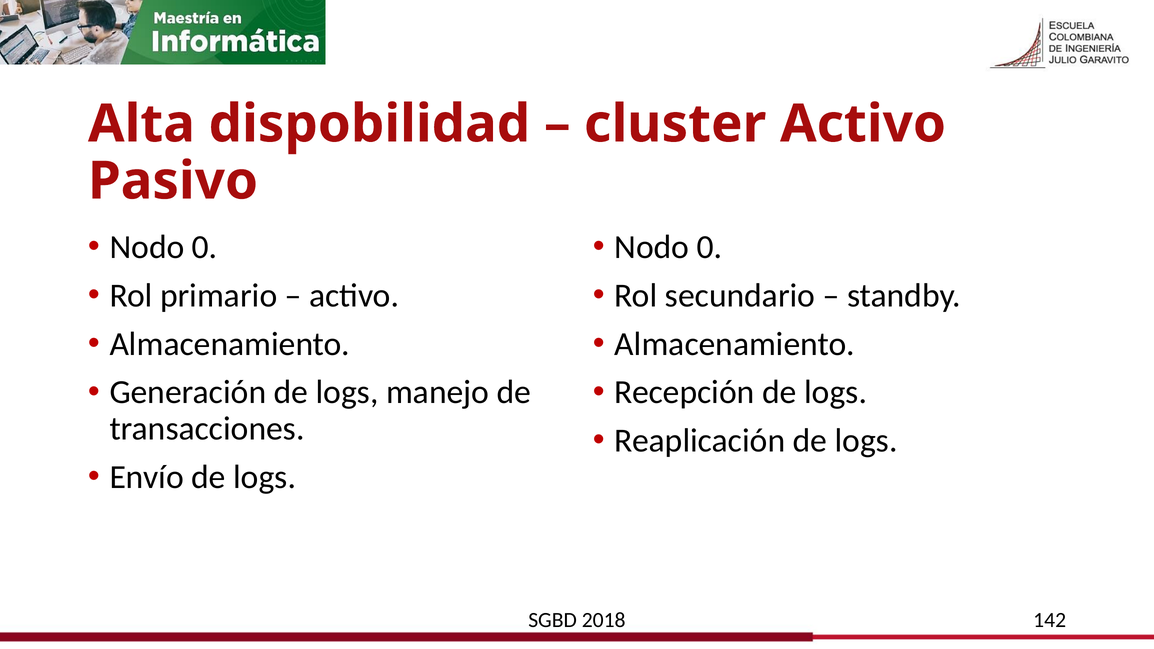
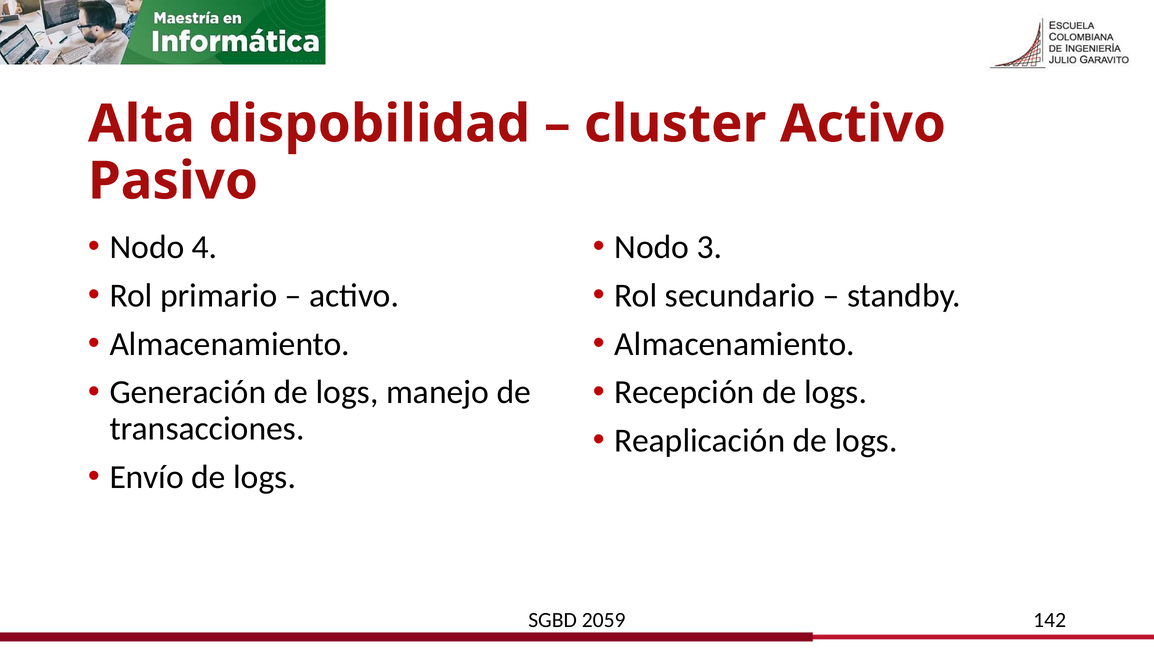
0 at (205, 247): 0 -> 4
0 at (710, 247): 0 -> 3
2018: 2018 -> 2059
